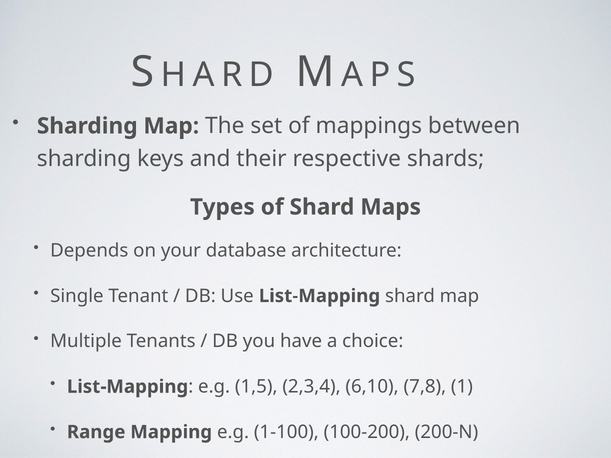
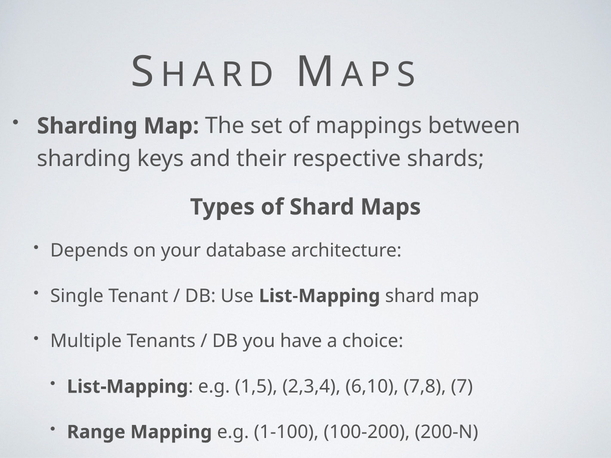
1: 1 -> 7
